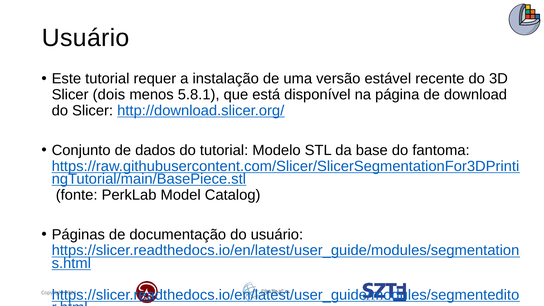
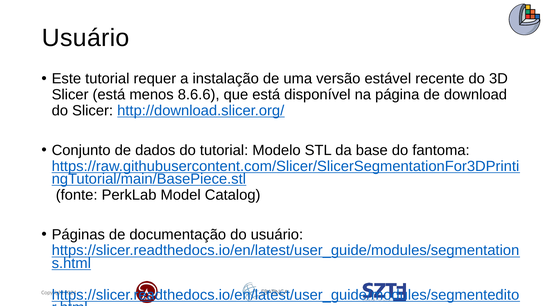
Slicer dois: dois -> está
5.8.1: 5.8.1 -> 8.6.6
